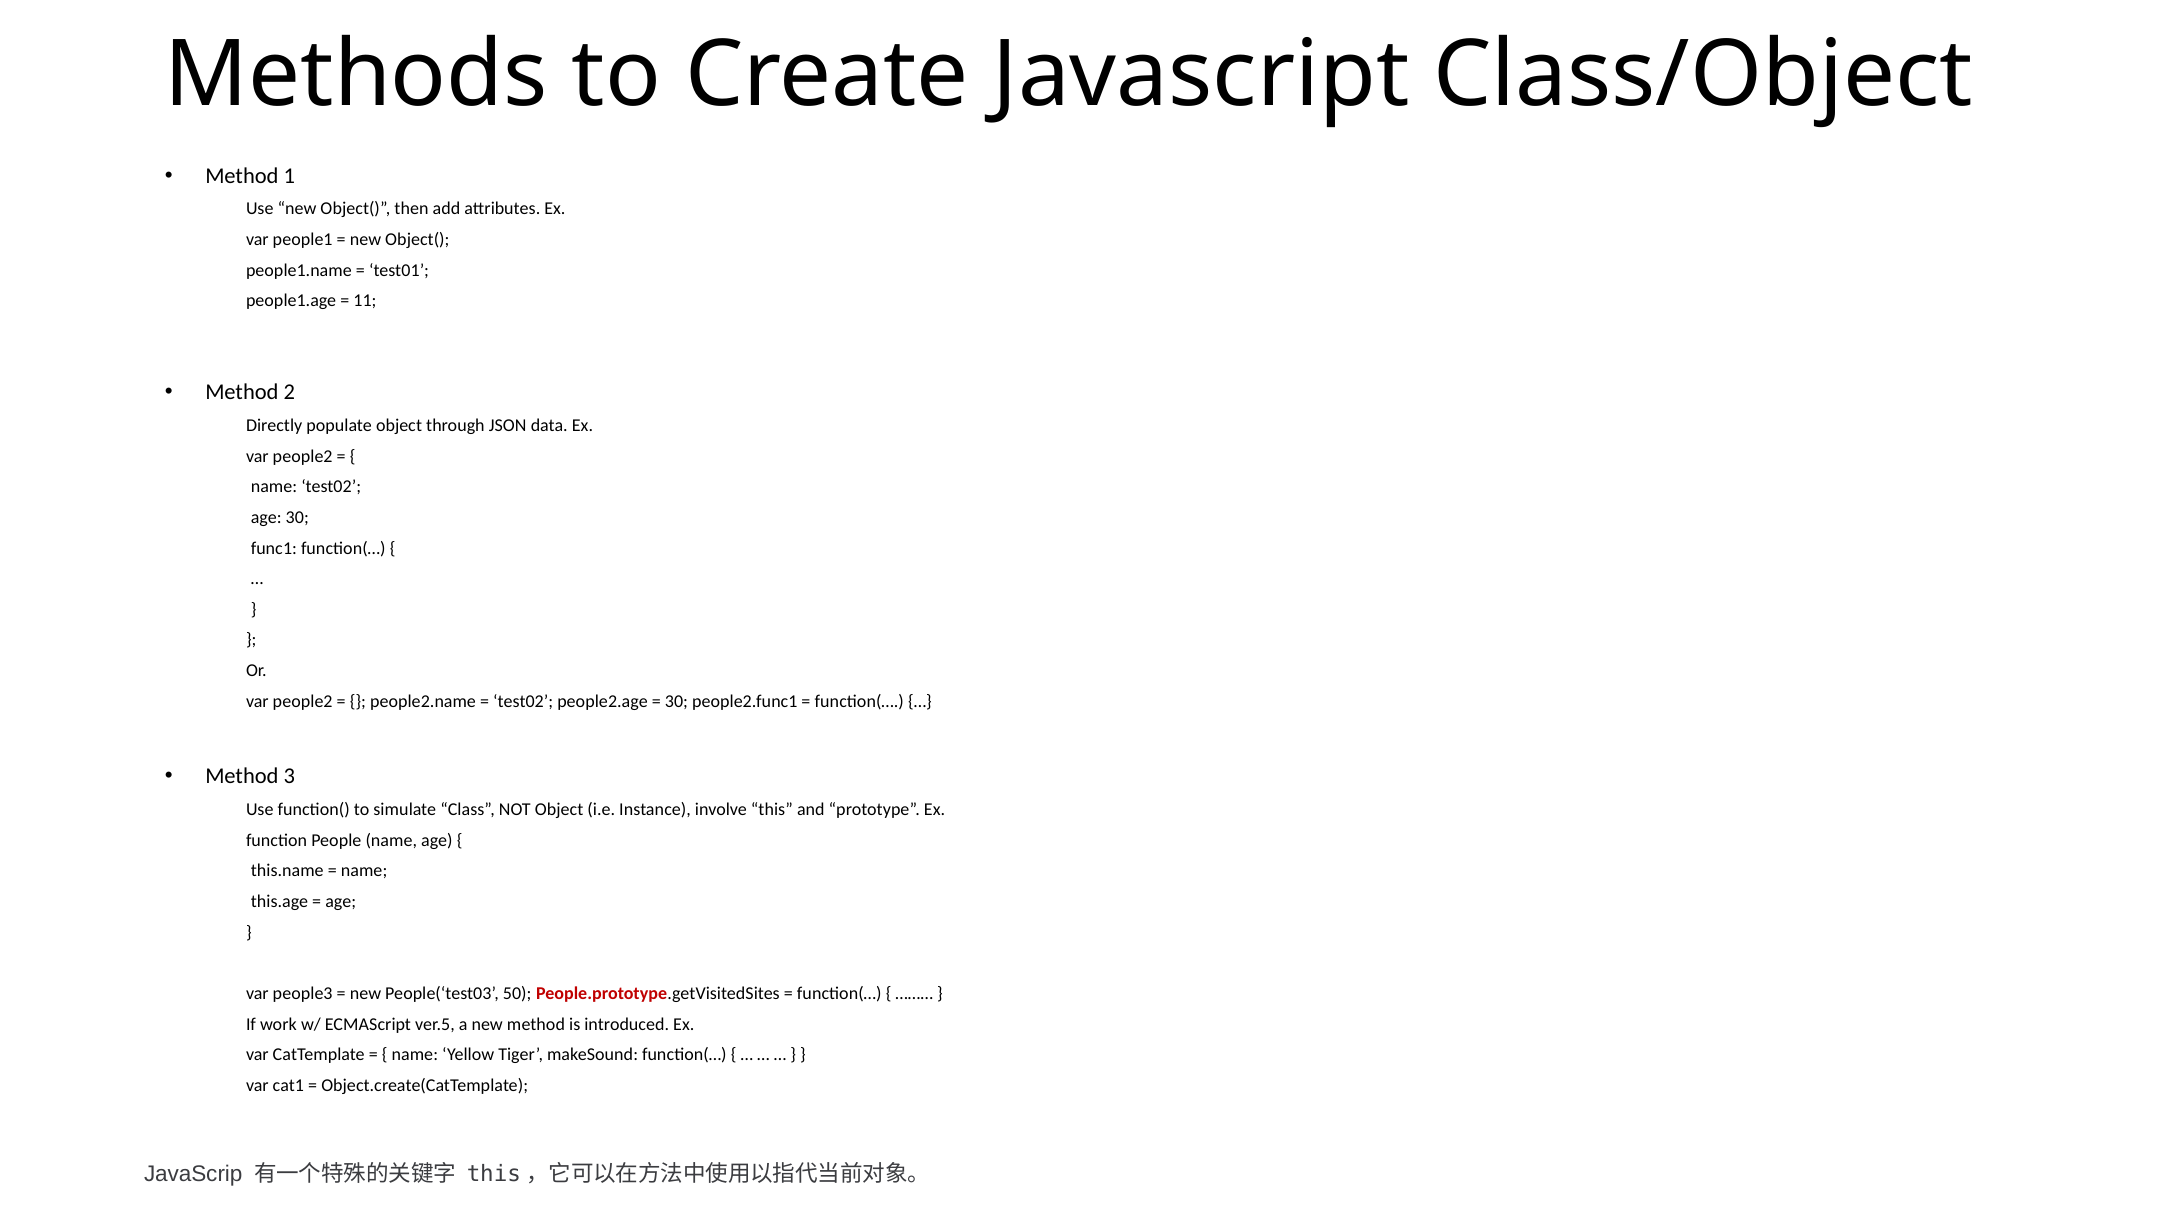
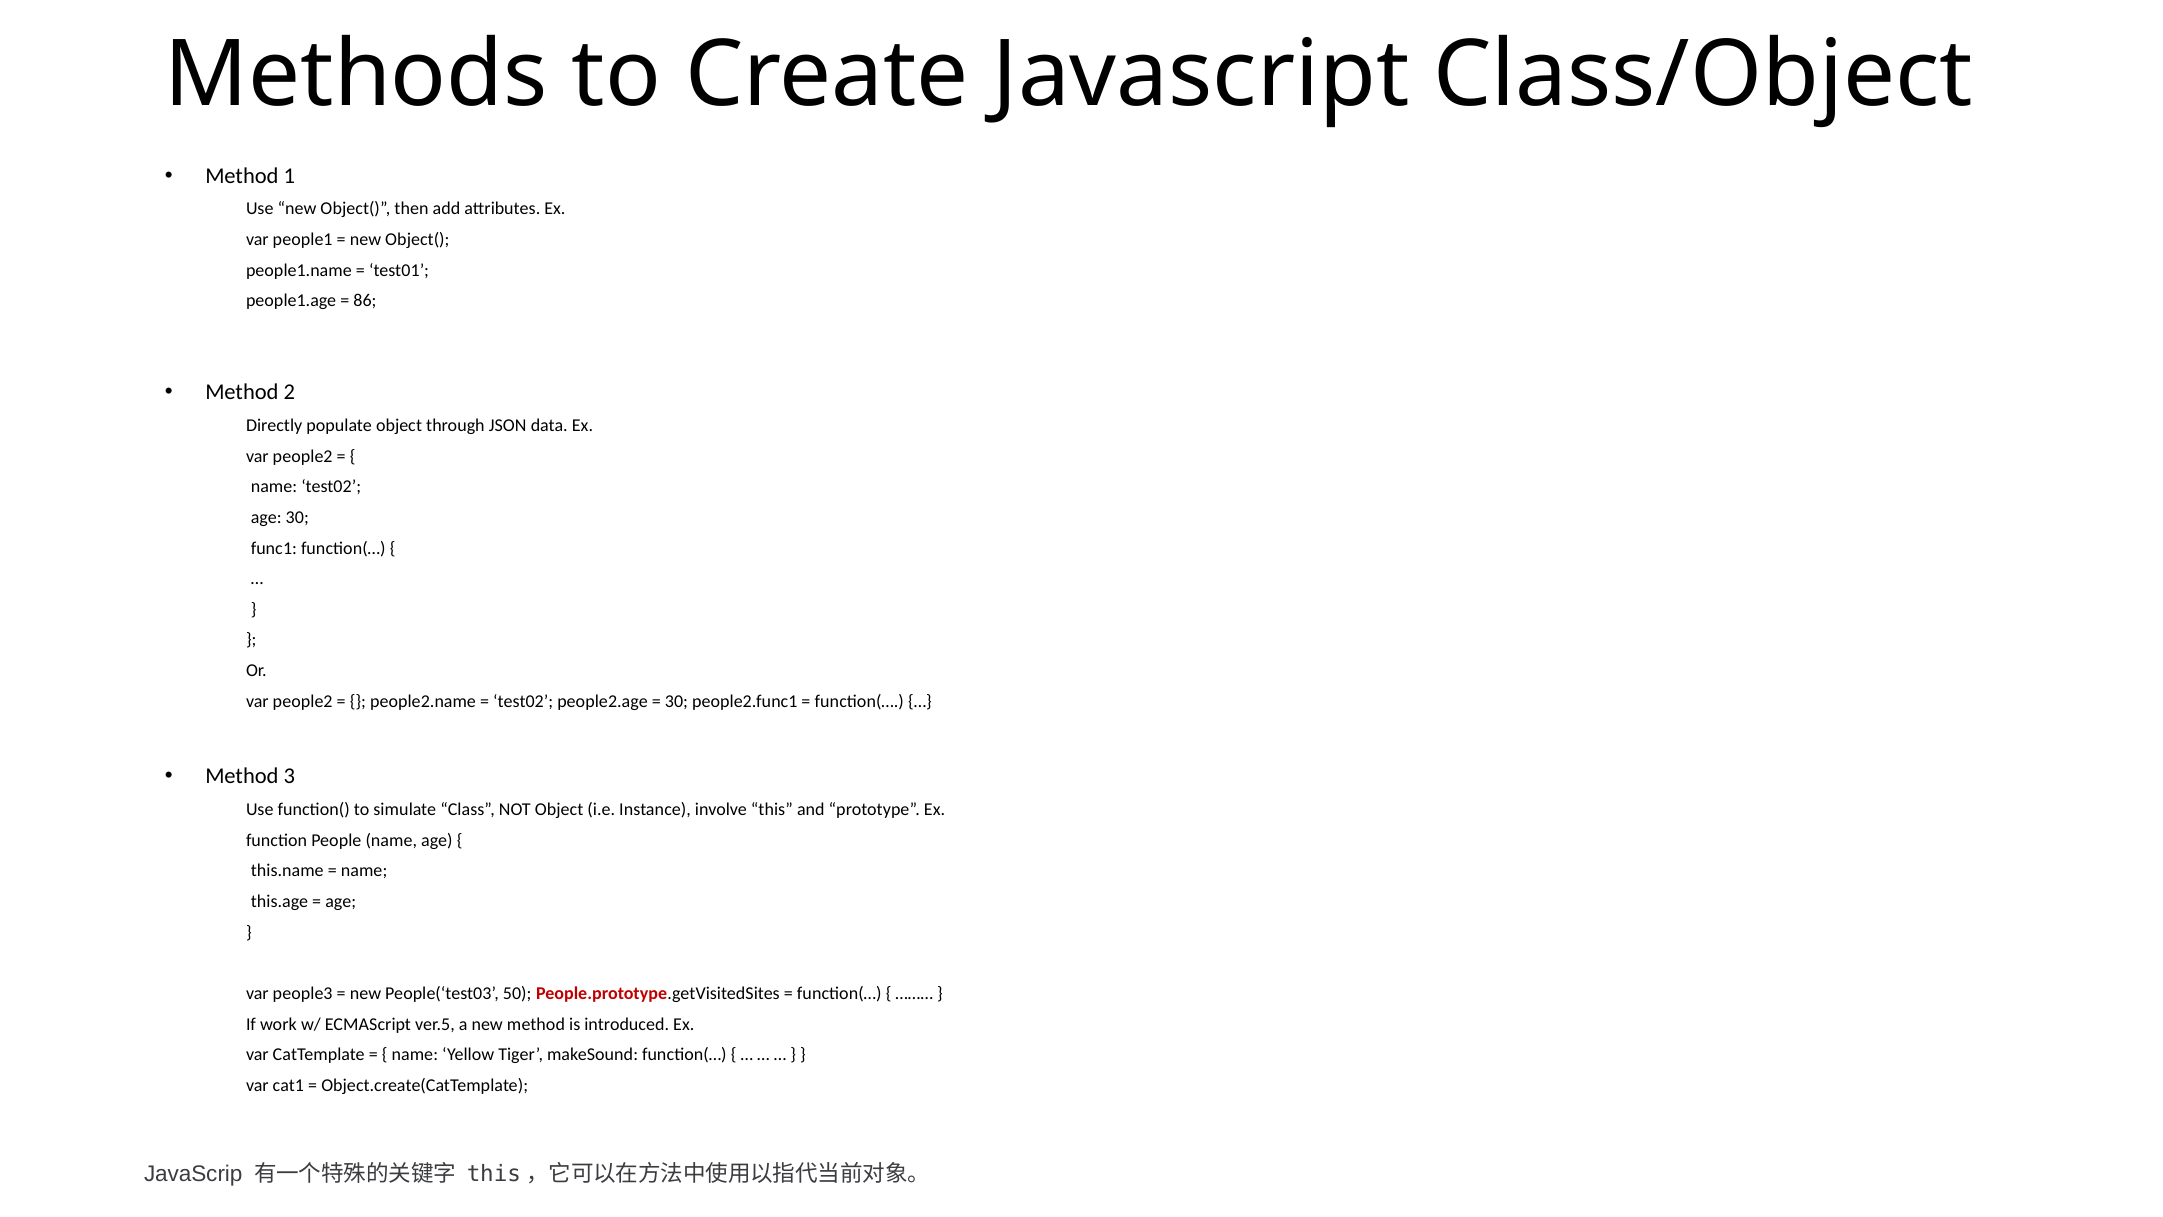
11: 11 -> 86
